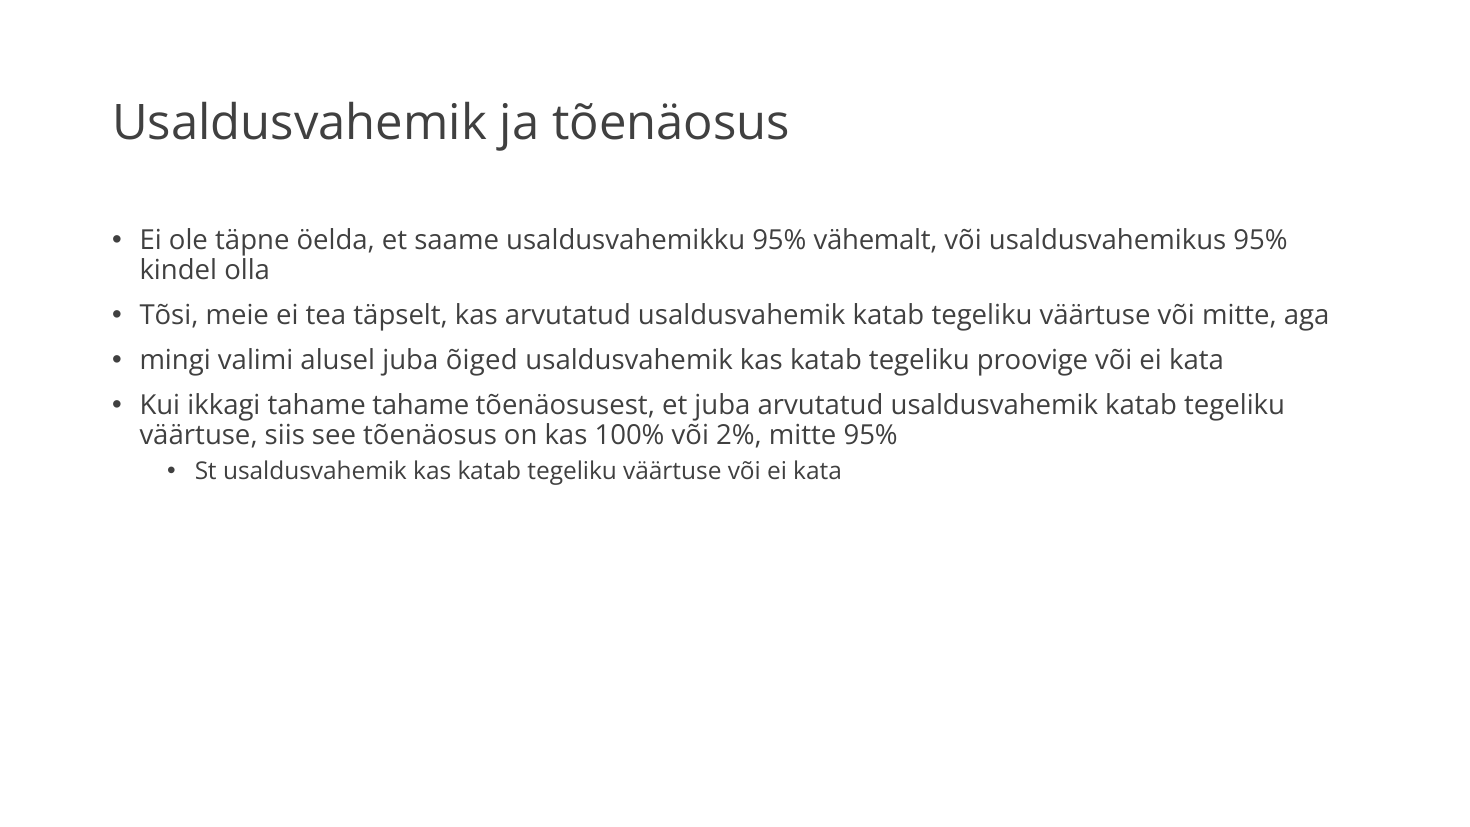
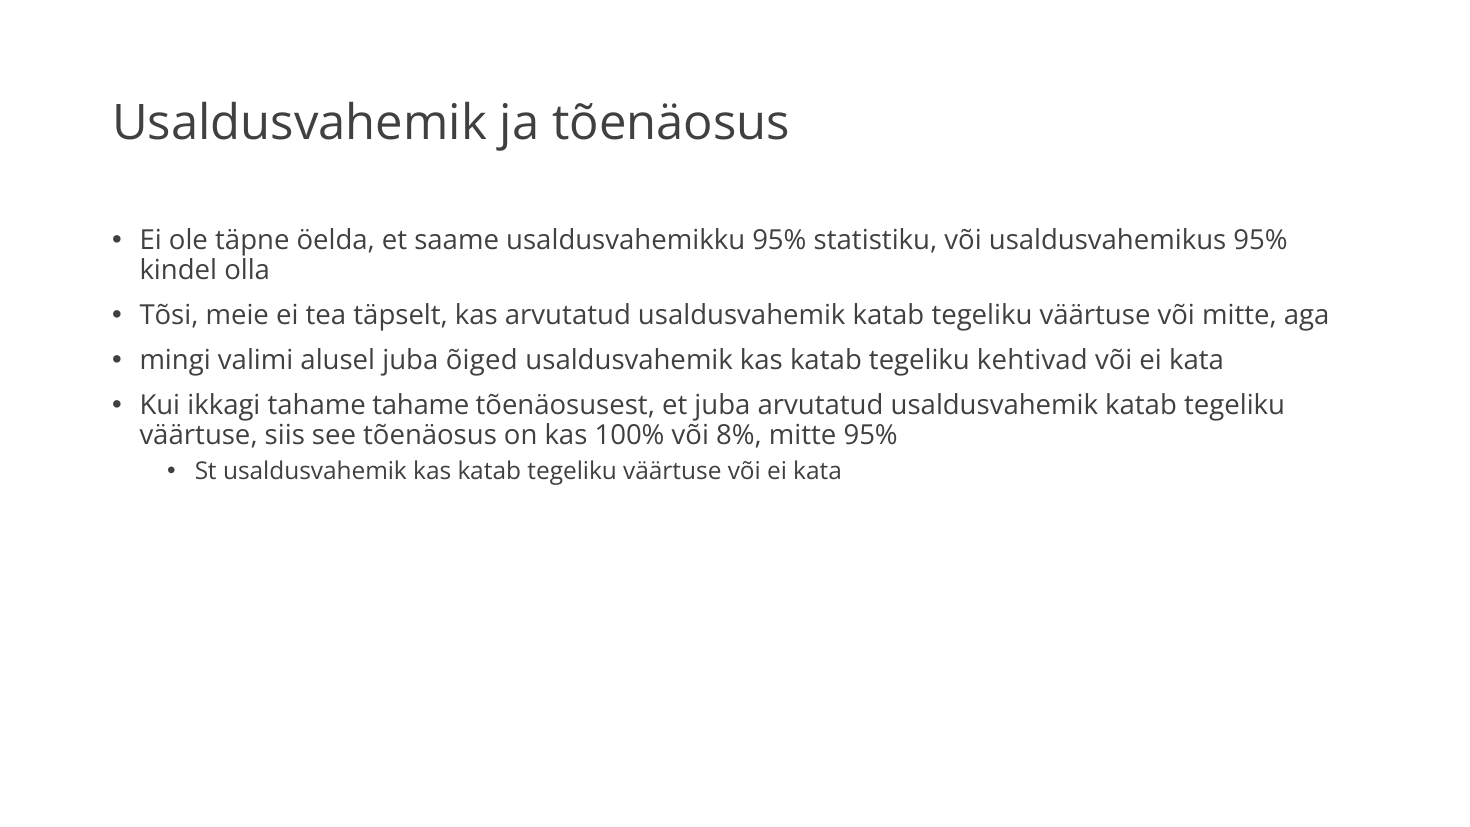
vähemalt: vähemalt -> statistiku
proovige: proovige -> kehtivad
2%: 2% -> 8%
